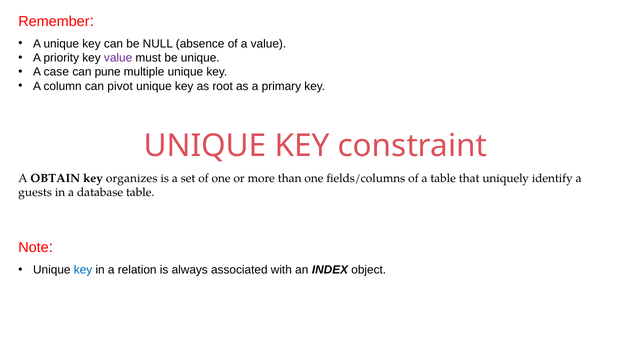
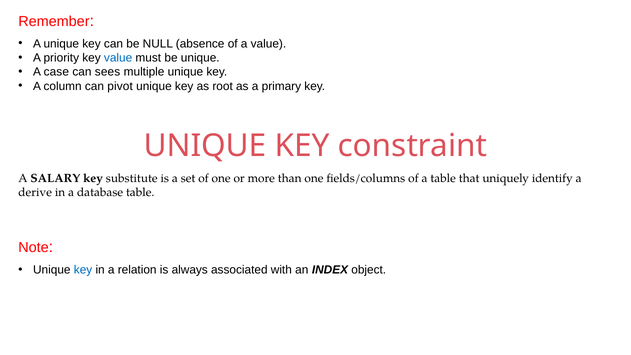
value at (118, 58) colour: purple -> blue
pune: pune -> sees
OBTAIN: OBTAIN -> SALARY
organizes: organizes -> substitute
guests: guests -> derive
